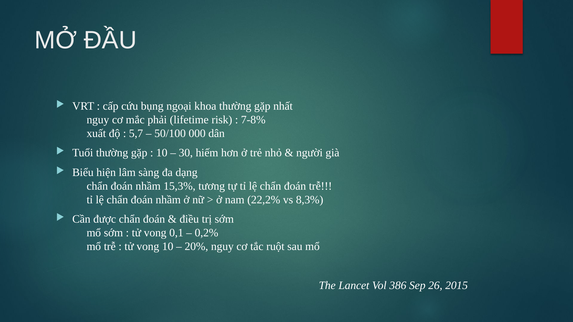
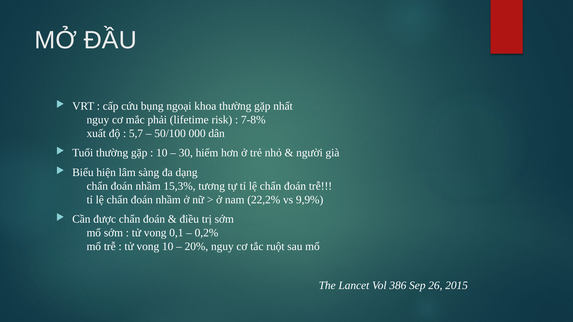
8,3%: 8,3% -> 9,9%
